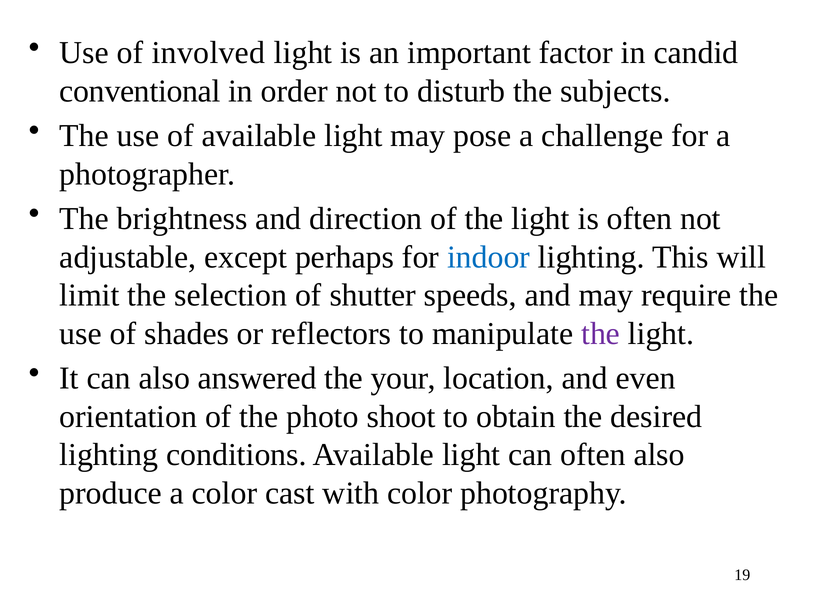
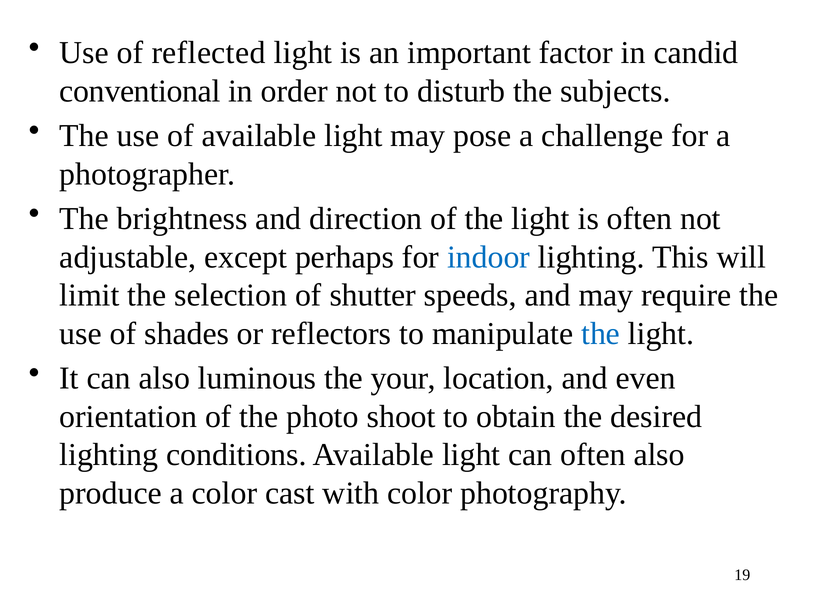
involved: involved -> reflected
the at (601, 334) colour: purple -> blue
answered: answered -> luminous
